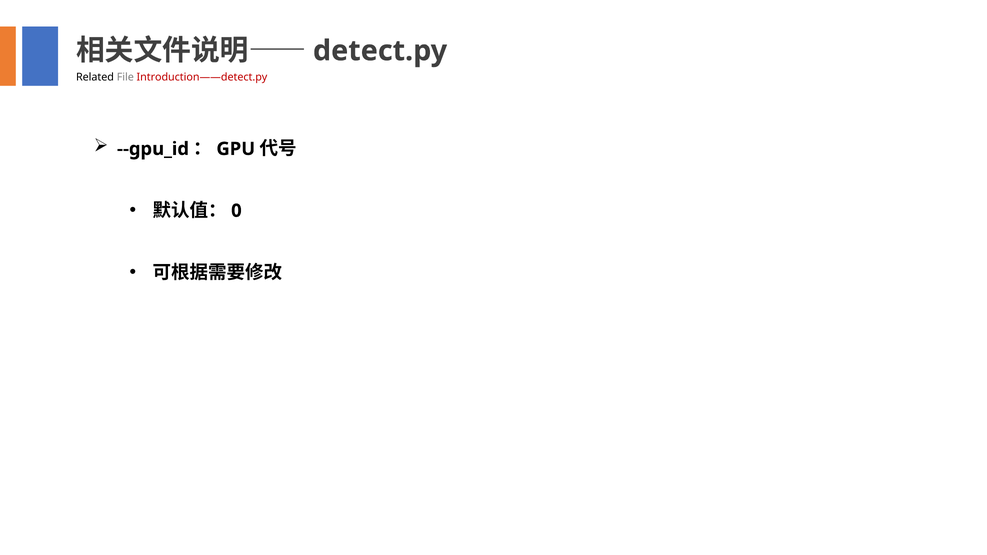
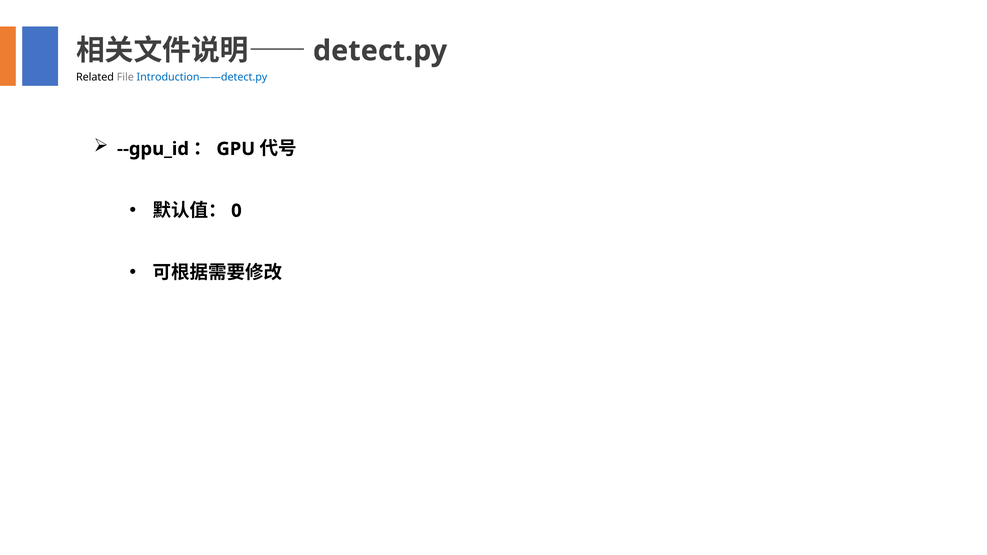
Introduction——detect.py colour: red -> blue
